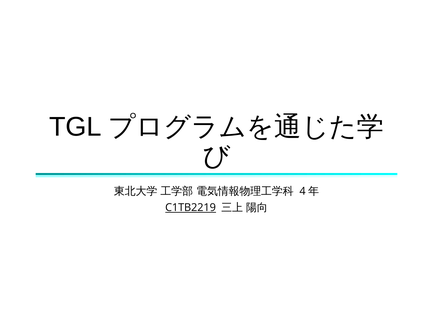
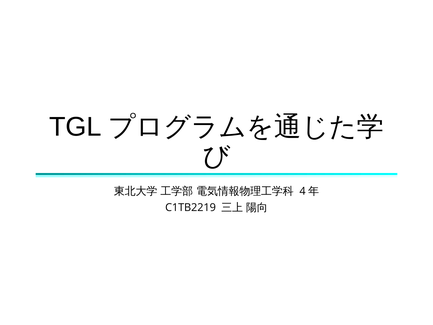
C1TB2219 underline: present -> none
